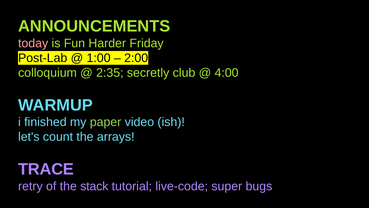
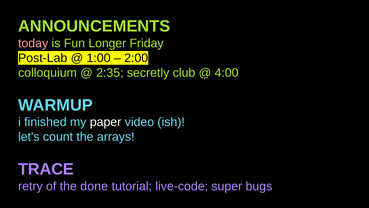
Harder: Harder -> Longer
paper colour: light green -> white
stack: stack -> done
